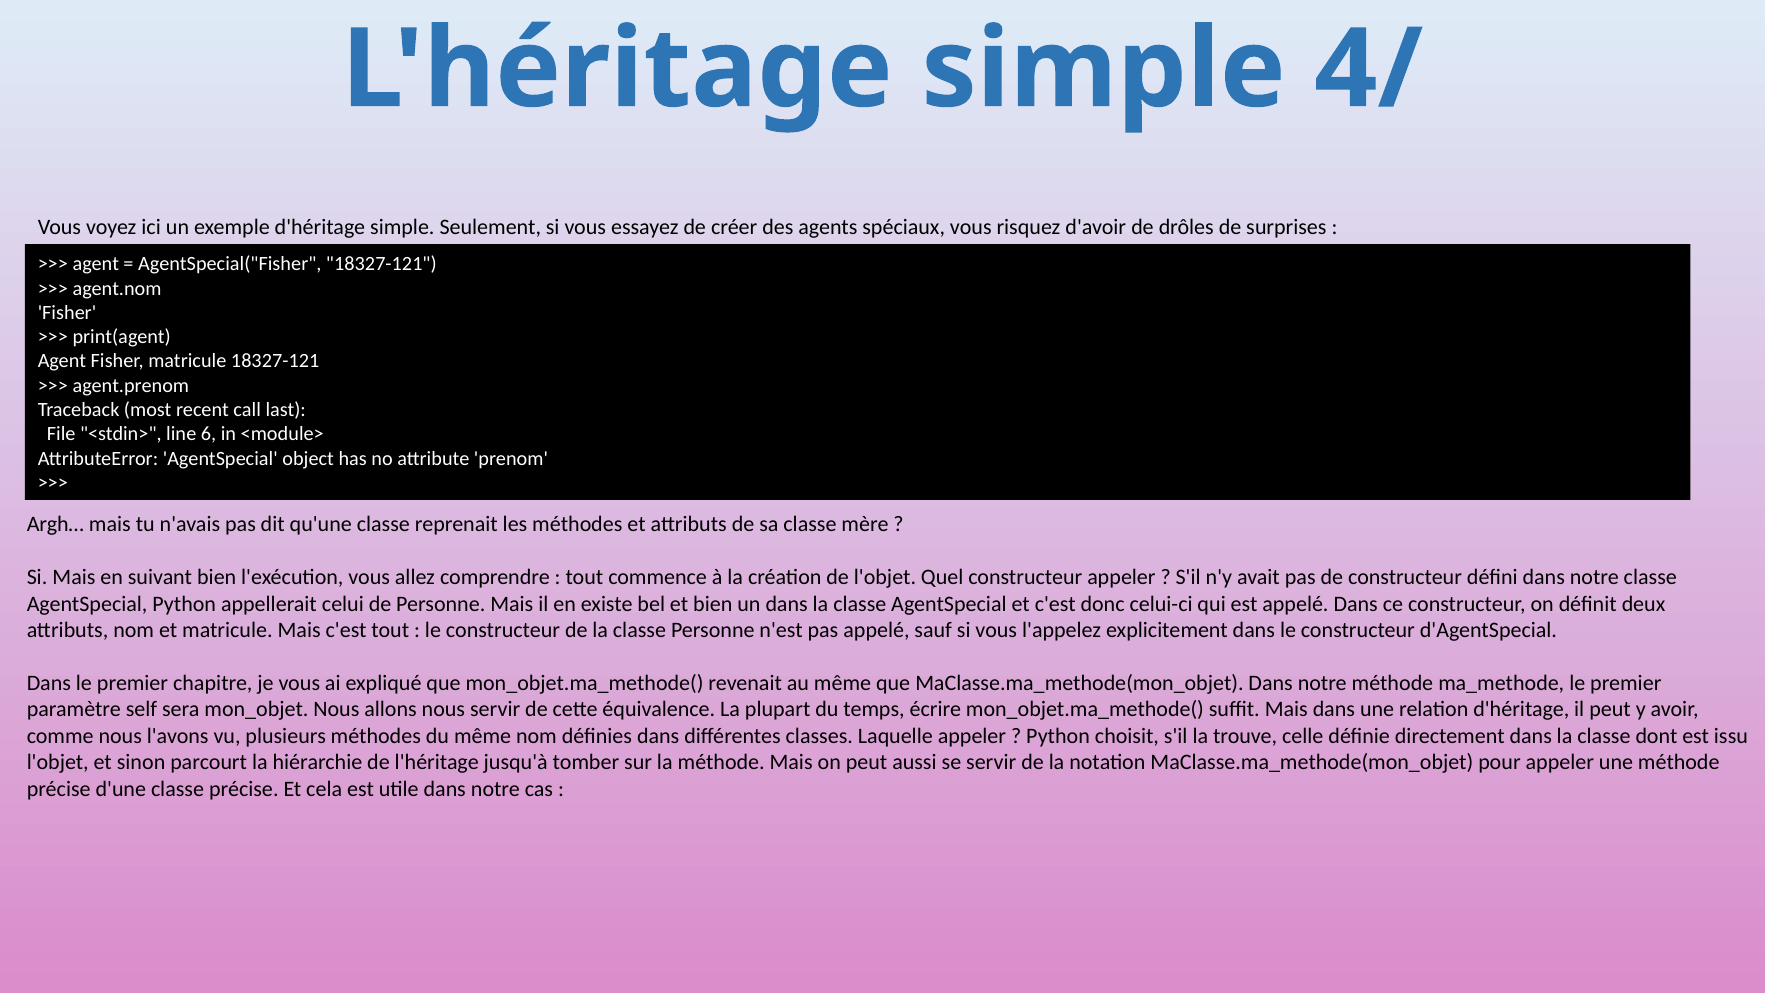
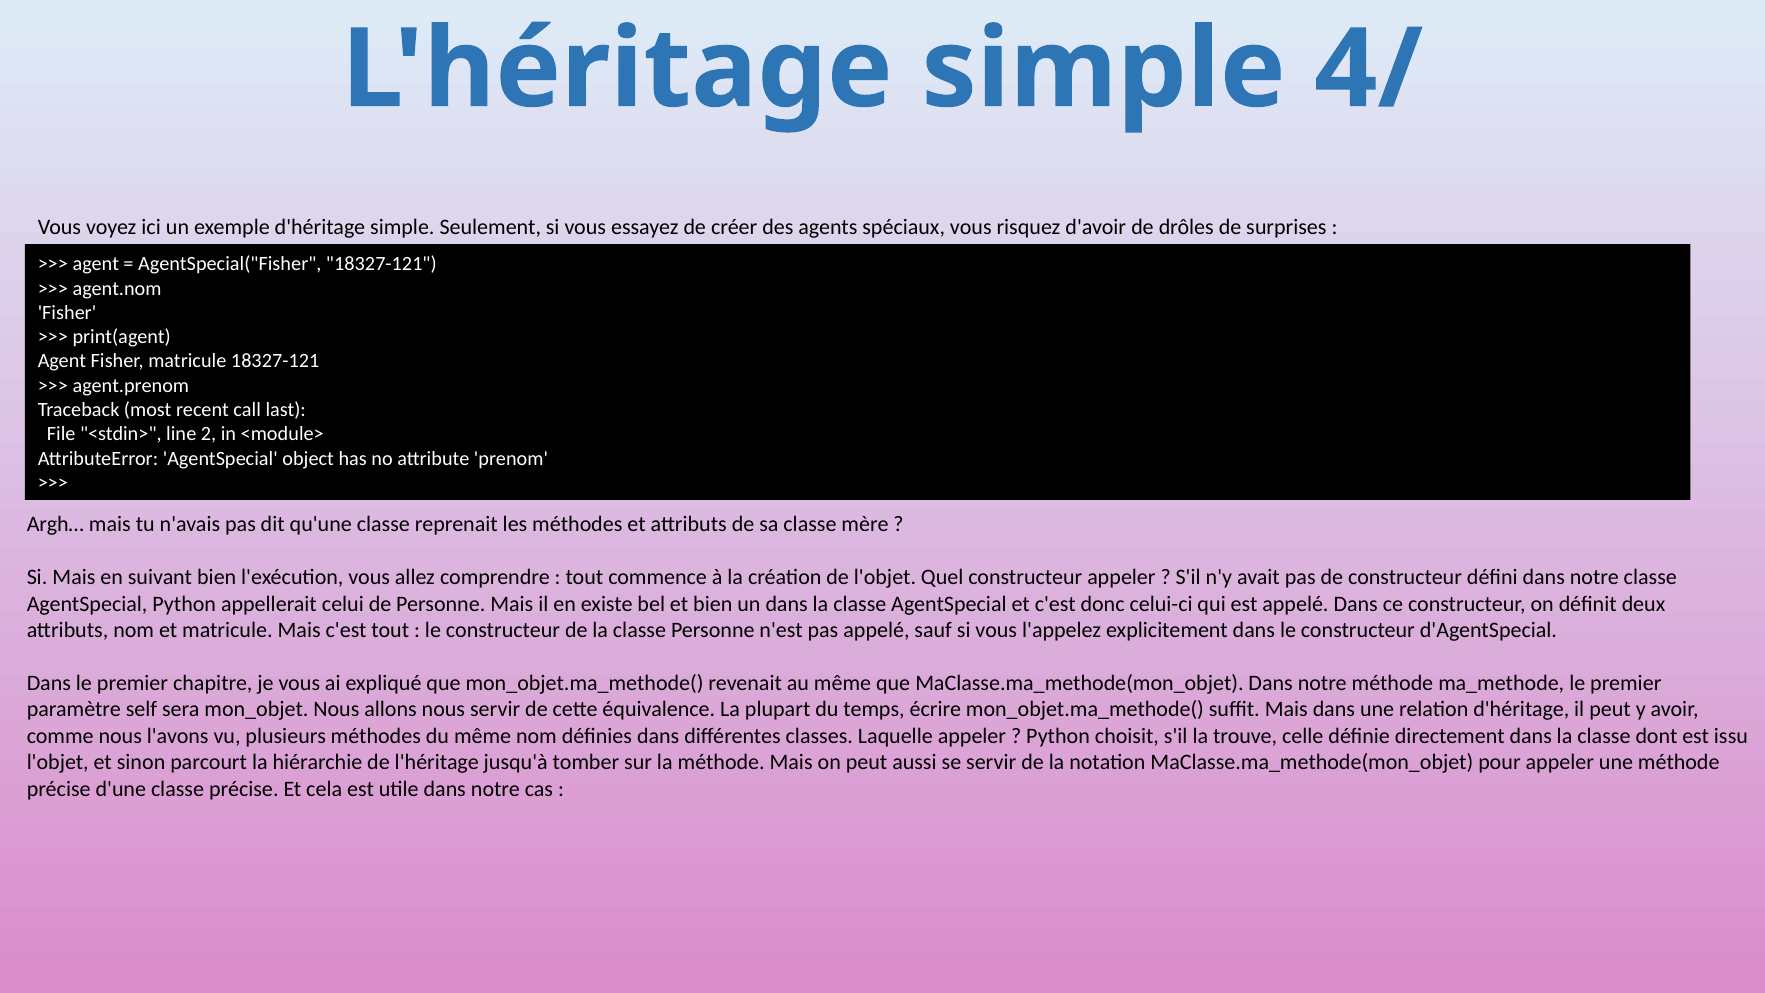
6: 6 -> 2
